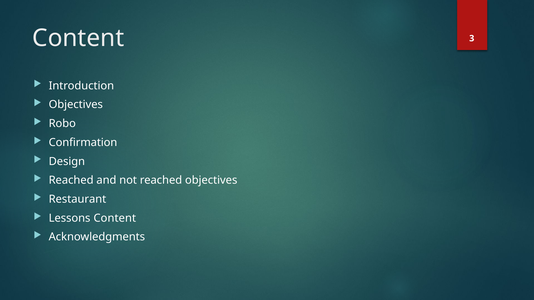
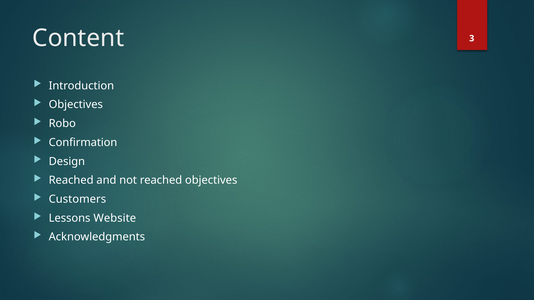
Restaurant: Restaurant -> Customers
Lessons Content: Content -> Website
